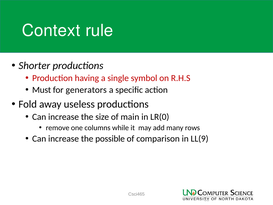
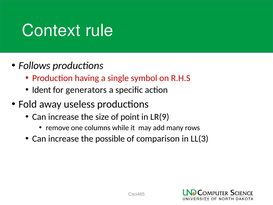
Shorter: Shorter -> Follows
Must: Must -> Ident
main: main -> point
LR(0: LR(0 -> LR(9
LL(9: LL(9 -> LL(3
